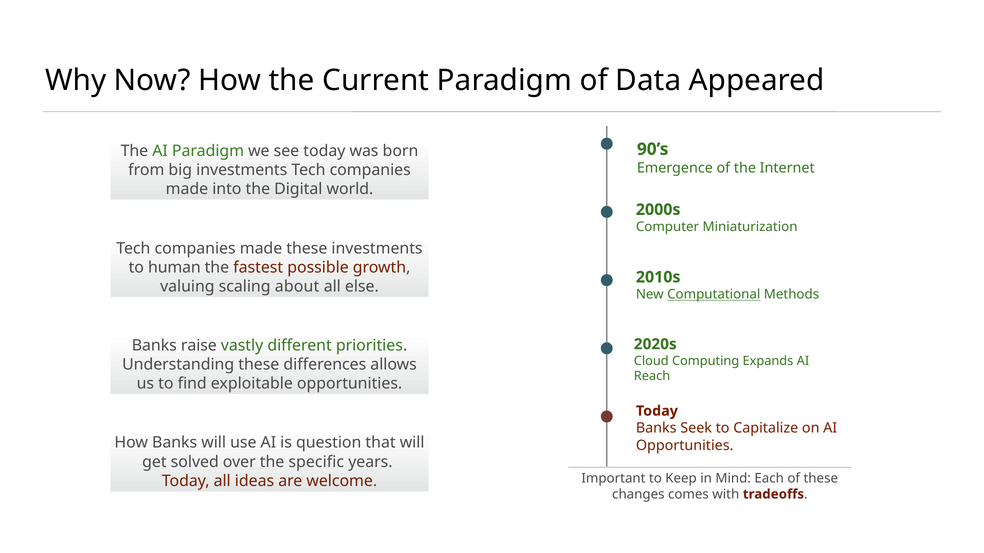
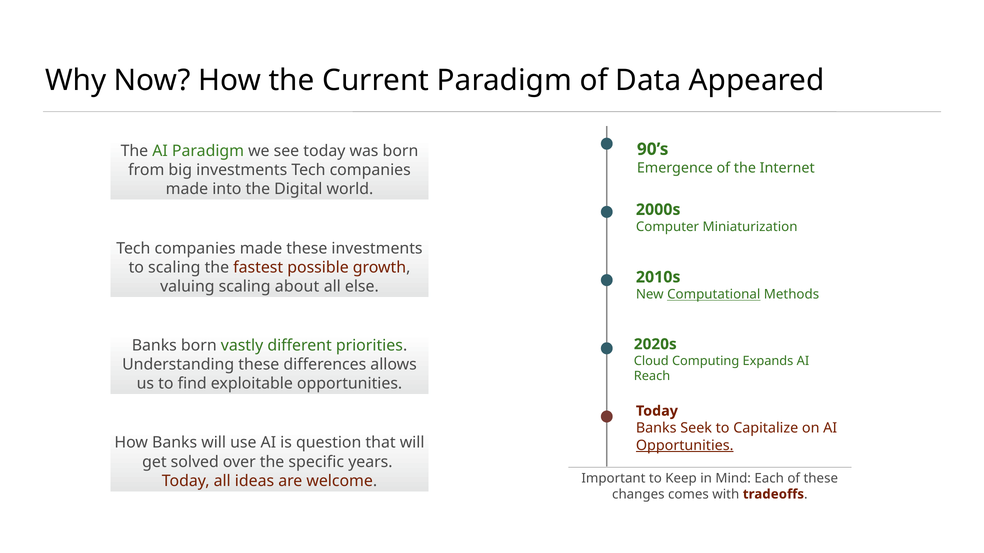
to human: human -> scaling
Banks raise: raise -> born
Opportunities at (685, 446) underline: none -> present
